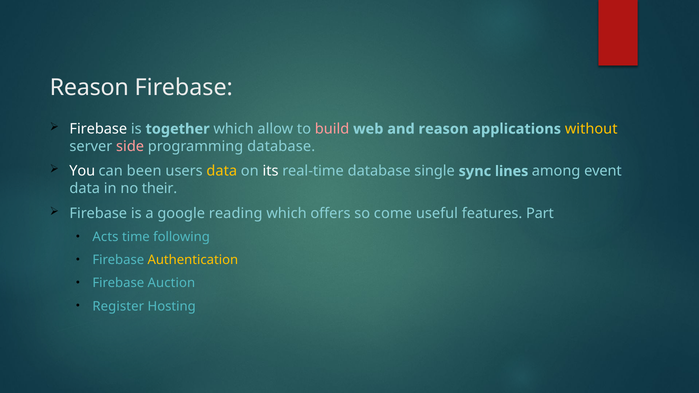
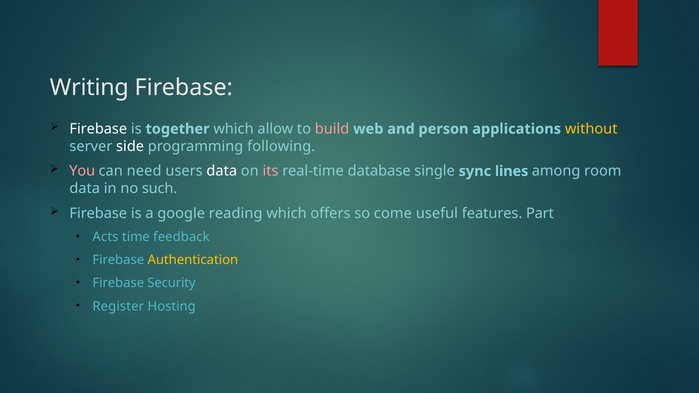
Reason at (89, 87): Reason -> Writing
and reason: reason -> person
side colour: pink -> white
programming database: database -> following
You colour: white -> pink
been: been -> need
data at (222, 171) colour: yellow -> white
its colour: white -> pink
event: event -> room
their: their -> such
following: following -> feedback
Auction: Auction -> Security
